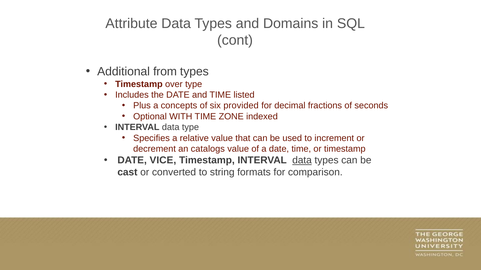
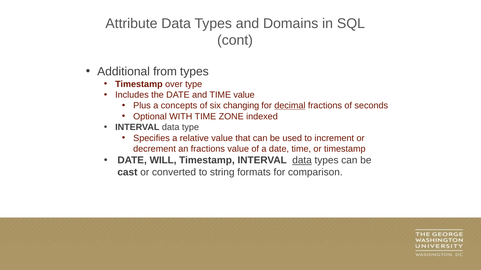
TIME listed: listed -> value
provided: provided -> changing
decimal underline: none -> present
an catalogs: catalogs -> fractions
VICE: VICE -> WILL
